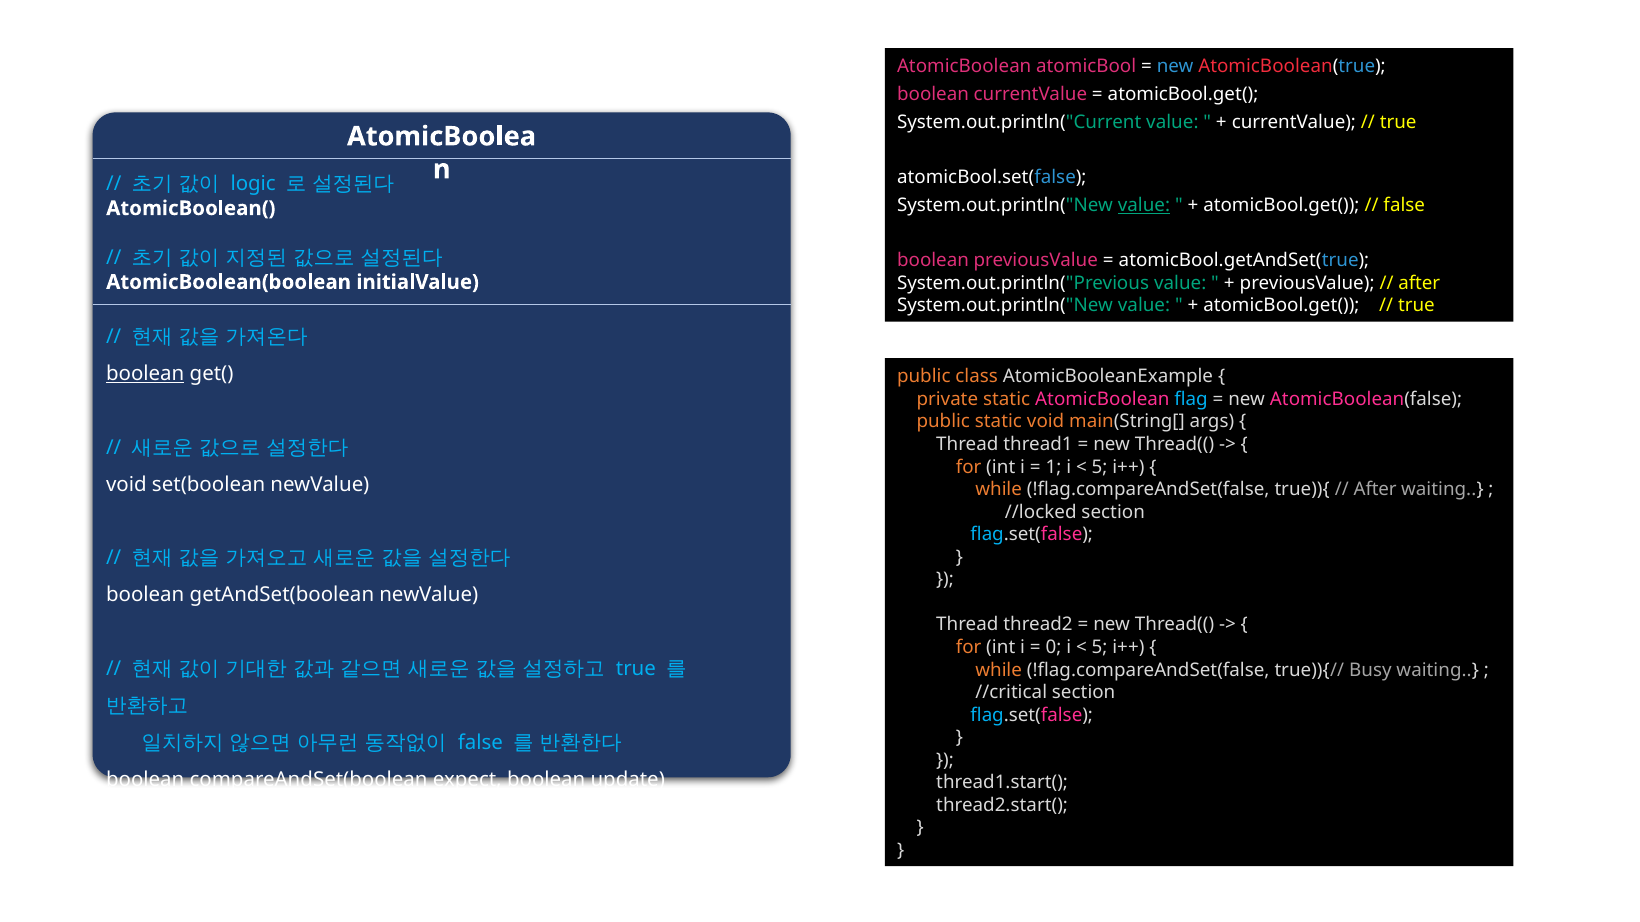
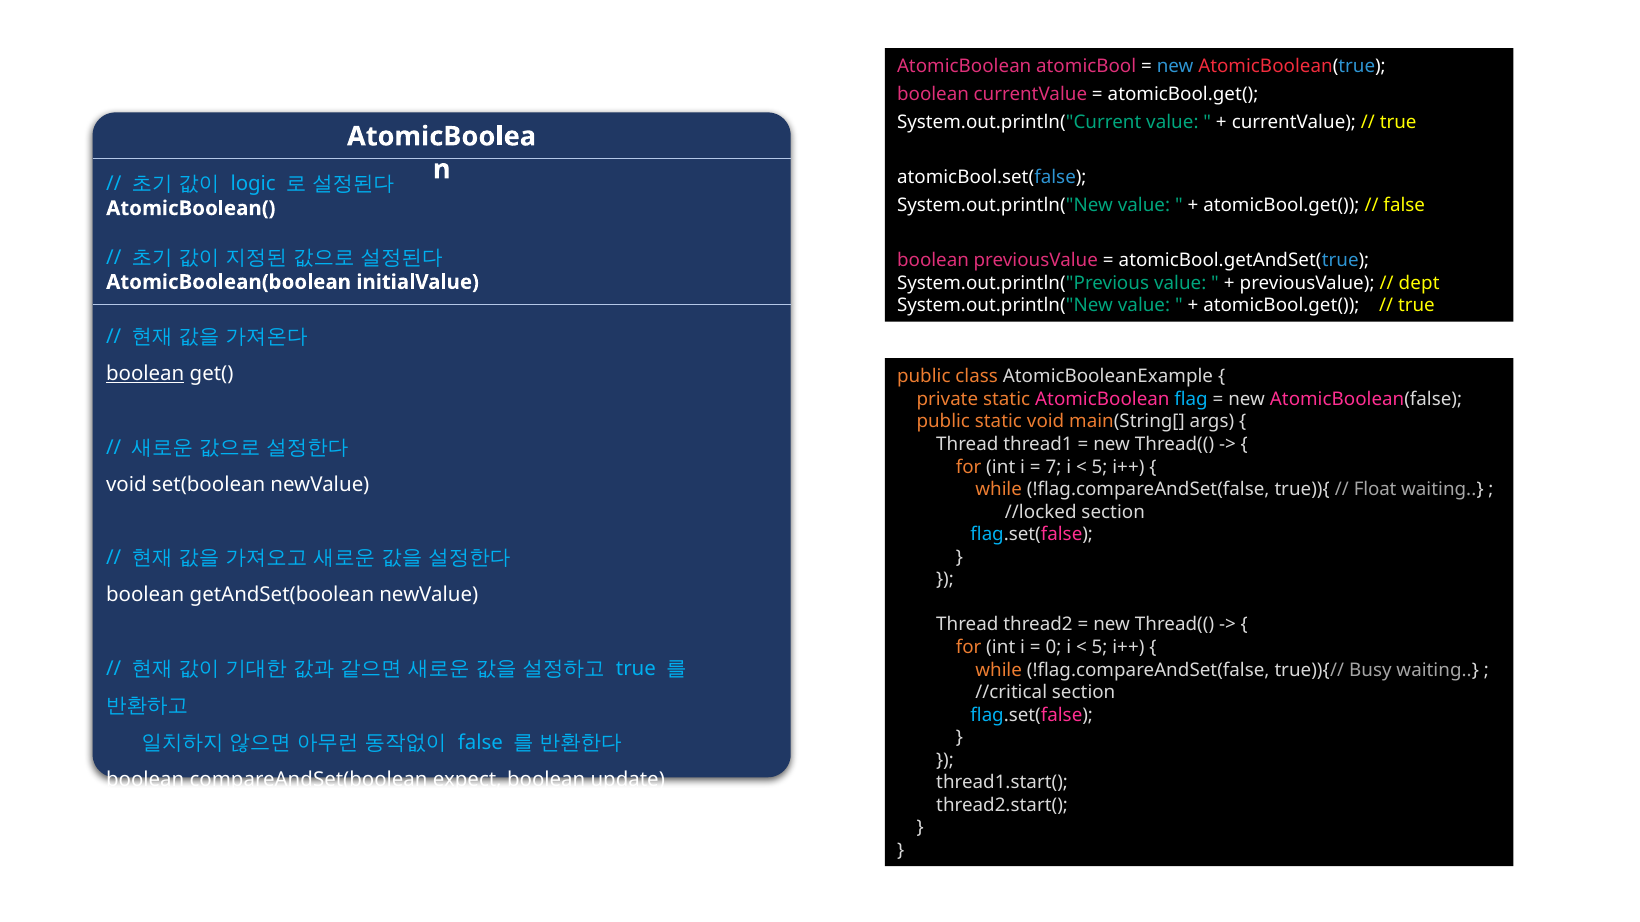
value at (1144, 205) underline: present -> none
after at (1419, 283): after -> dept
1: 1 -> 7
After at (1375, 490): After -> Float
